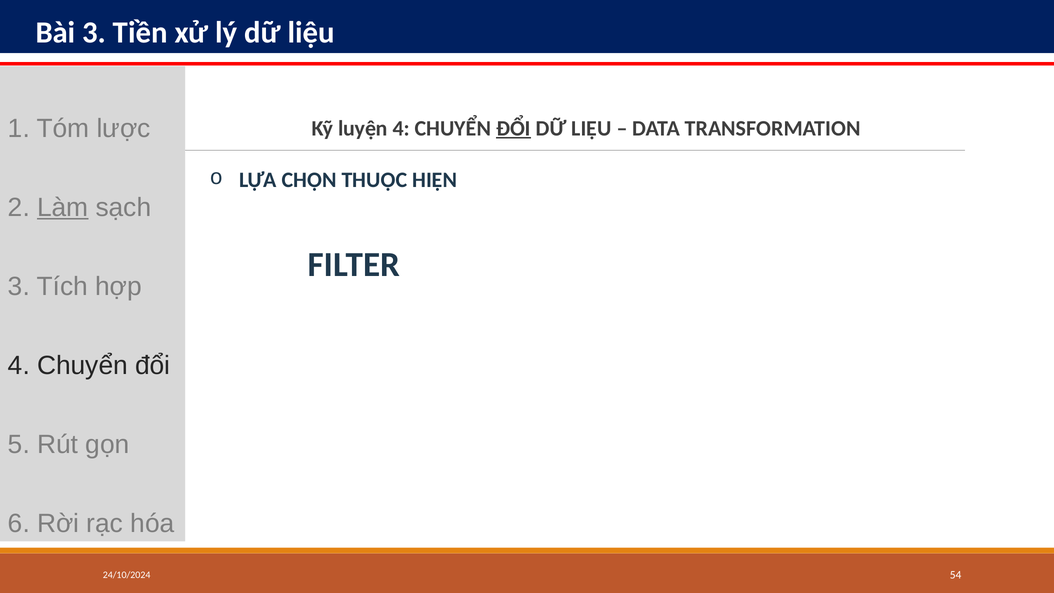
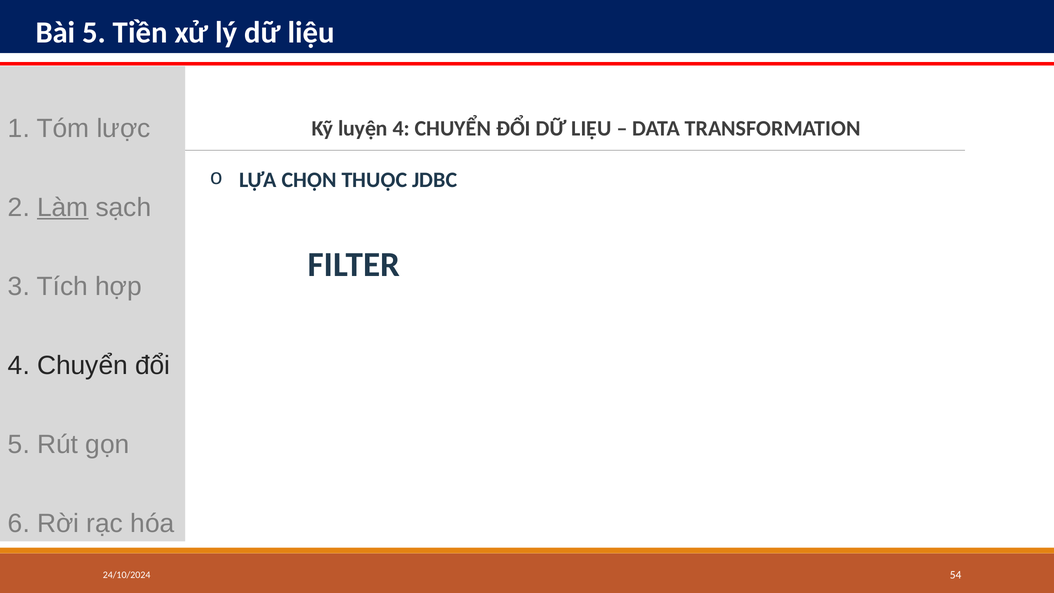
Bài 3: 3 -> 5
ĐỔI at (513, 128) underline: present -> none
HIỆN: HIỆN -> JDBC
